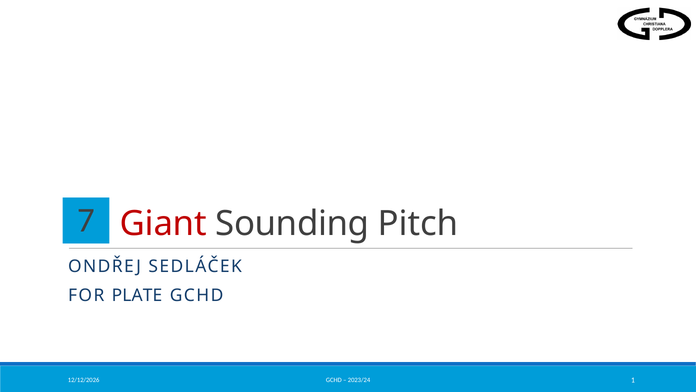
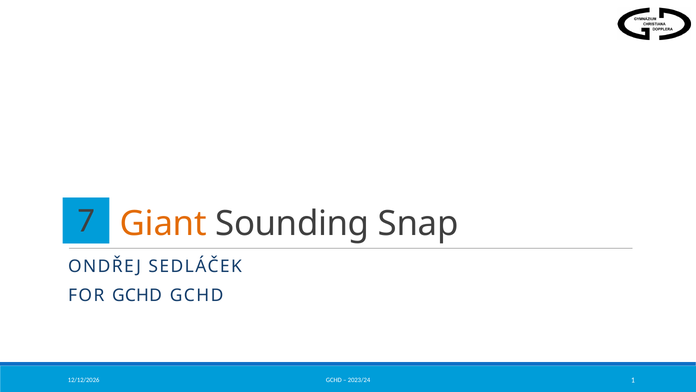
Giant colour: red -> orange
Pitch: Pitch -> Snap
FOR PLATE: PLATE -> GCHD
